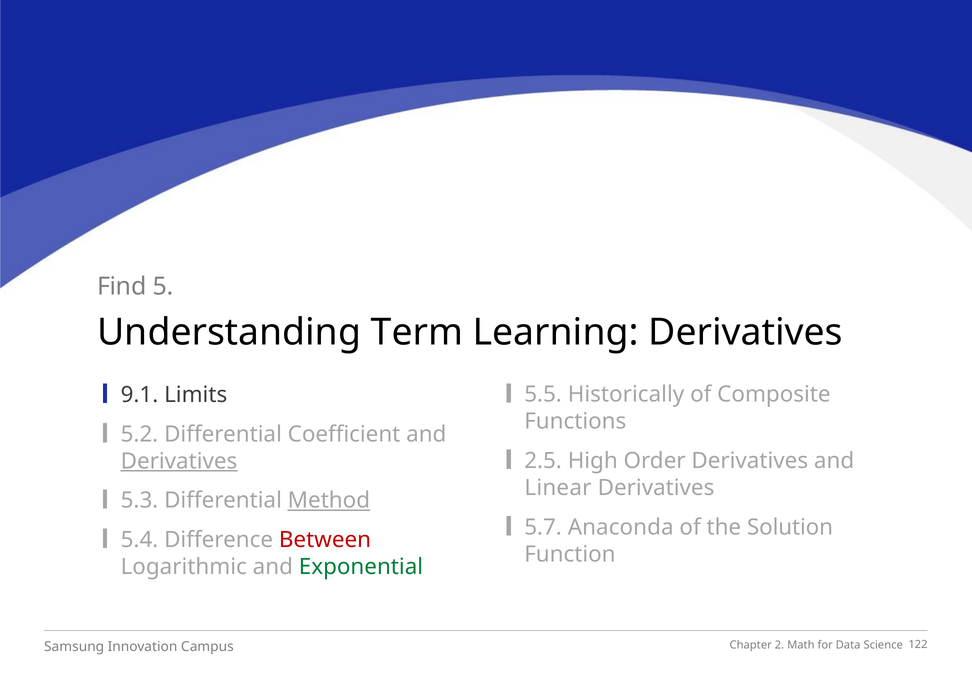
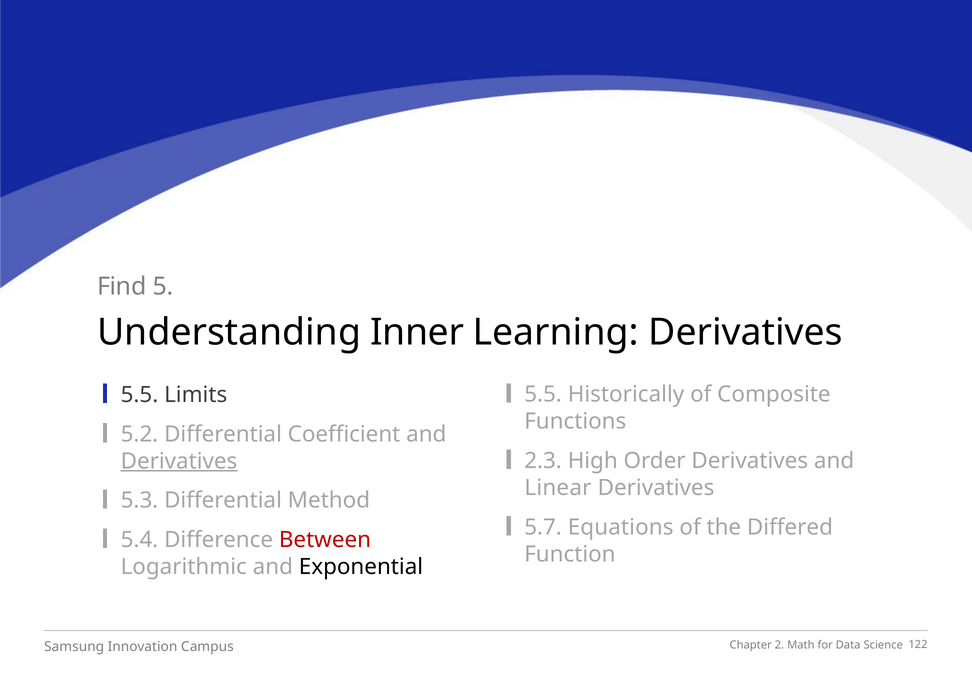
Term: Term -> Inner
9.1 at (139, 395): 9.1 -> 5.5
2.5: 2.5 -> 2.3
Method underline: present -> none
Anaconda: Anaconda -> Equations
Solution: Solution -> Differed
Exponential colour: green -> black
